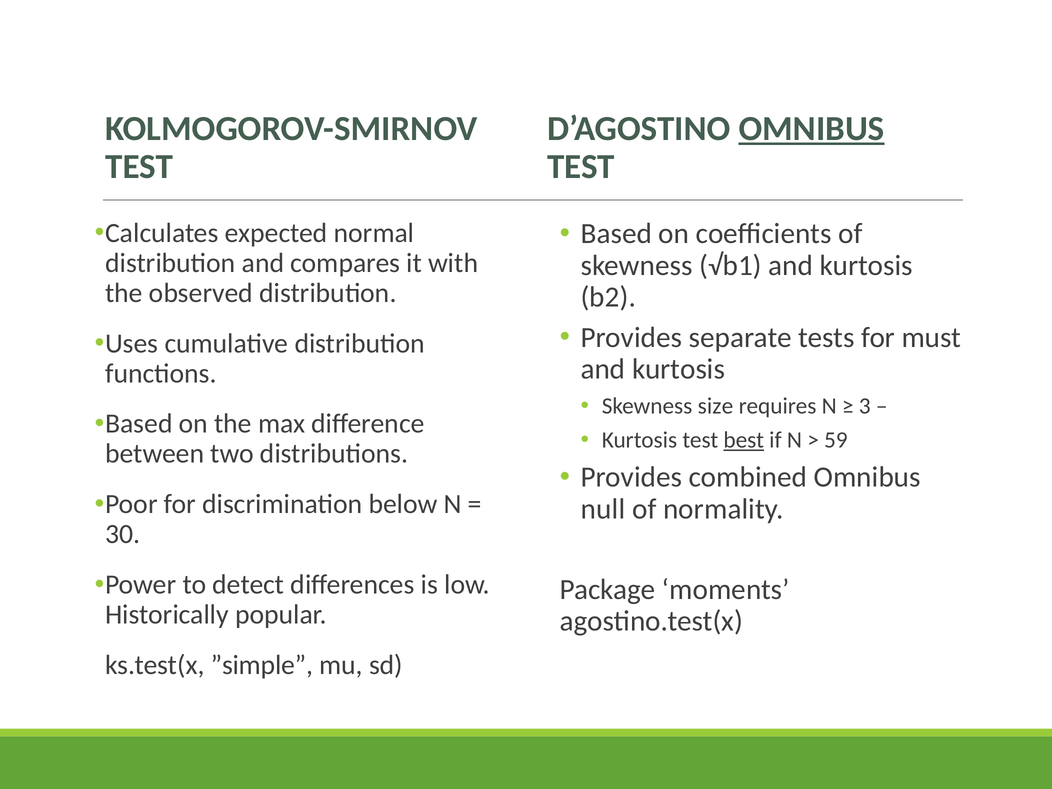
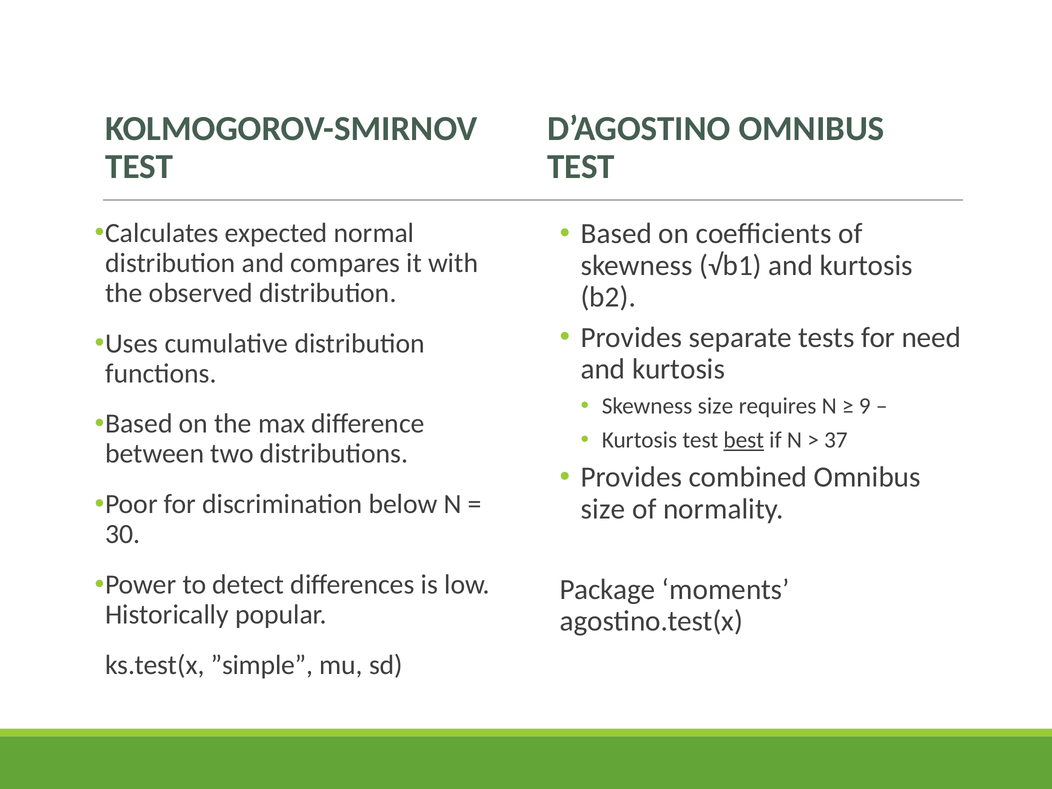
OMNIBUS at (812, 129) underline: present -> none
must: must -> need
3: 3 -> 9
59: 59 -> 37
null at (603, 509): null -> size
